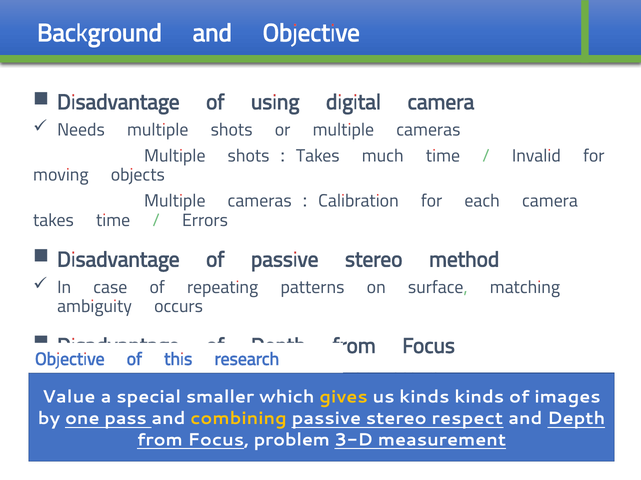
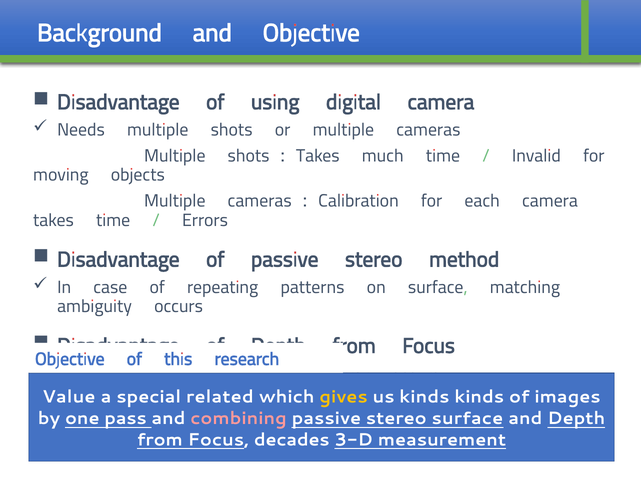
smaller: smaller -> related
combining colour: yellow -> pink
stereo respect: respect -> surface
problem: problem -> decades
